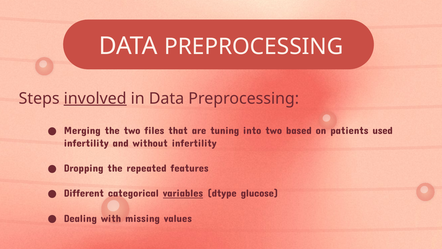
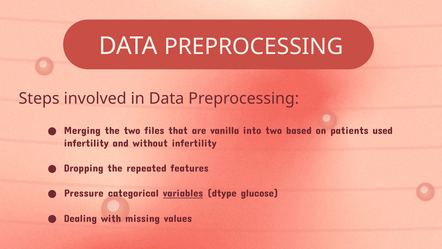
involved underline: present -> none
tuning: tuning -> vanilla
Different: Different -> Pressure
